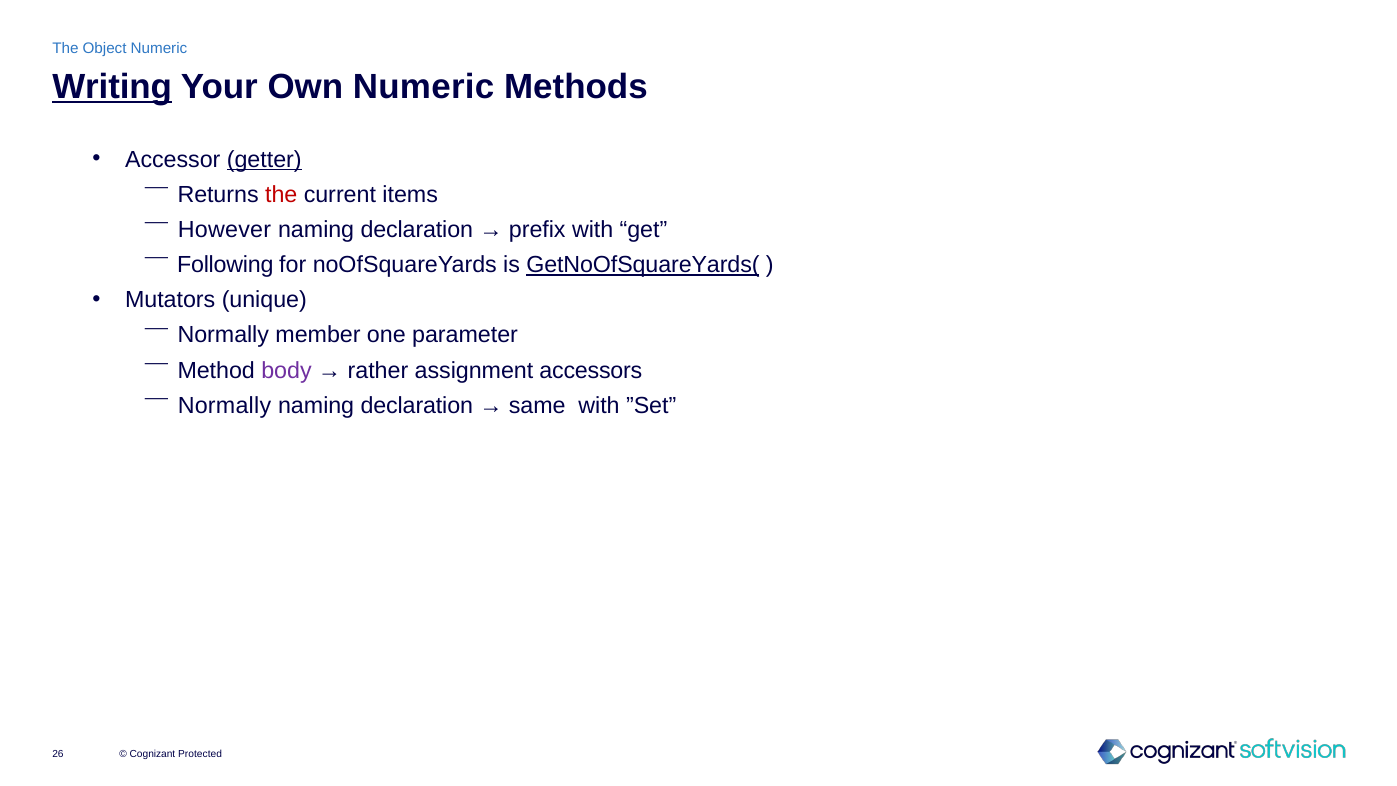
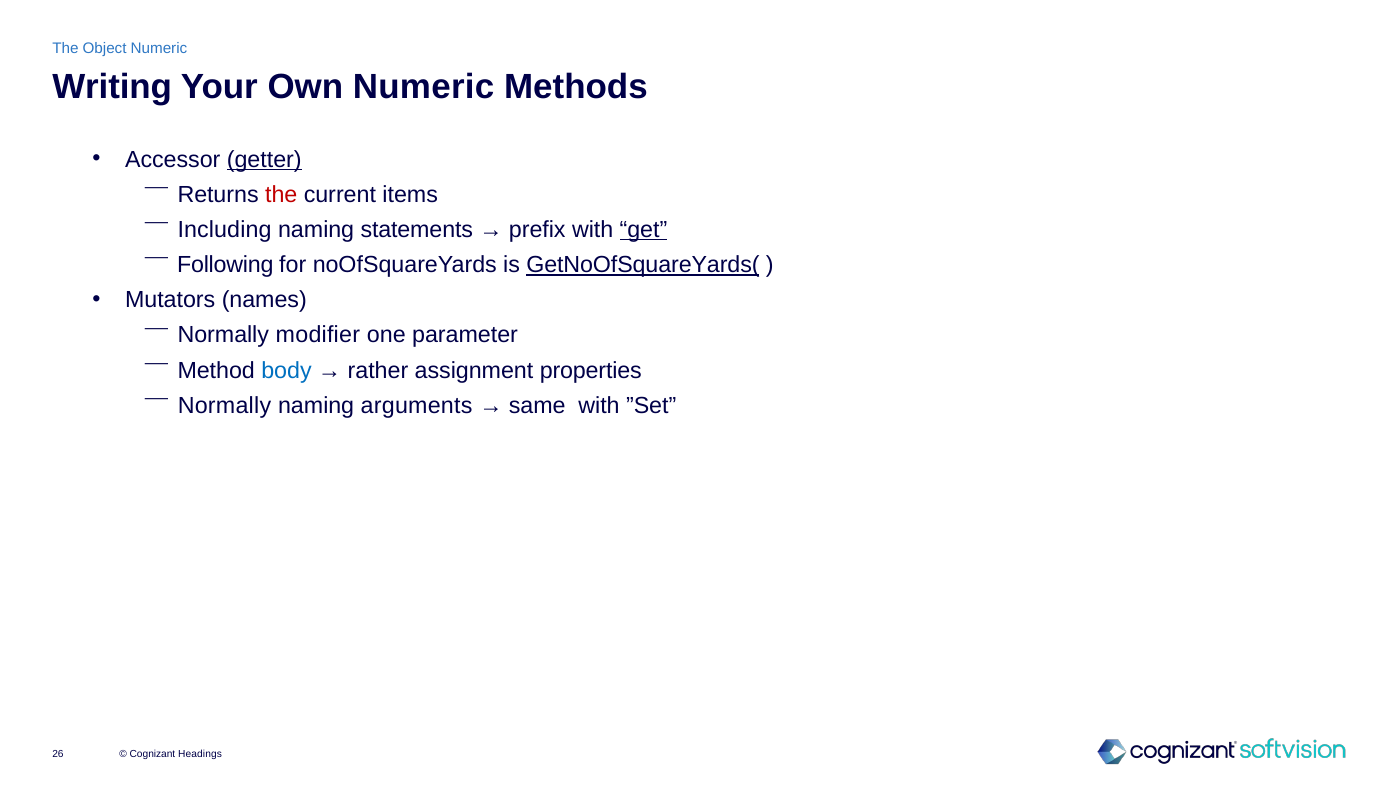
Writing underline: present -> none
However: However -> Including
declaration at (417, 230): declaration -> statements
get underline: none -> present
unique: unique -> names
member: member -> modifier
body colour: purple -> blue
accessors: accessors -> properties
declaration at (417, 406): declaration -> arguments
Protected: Protected -> Headings
